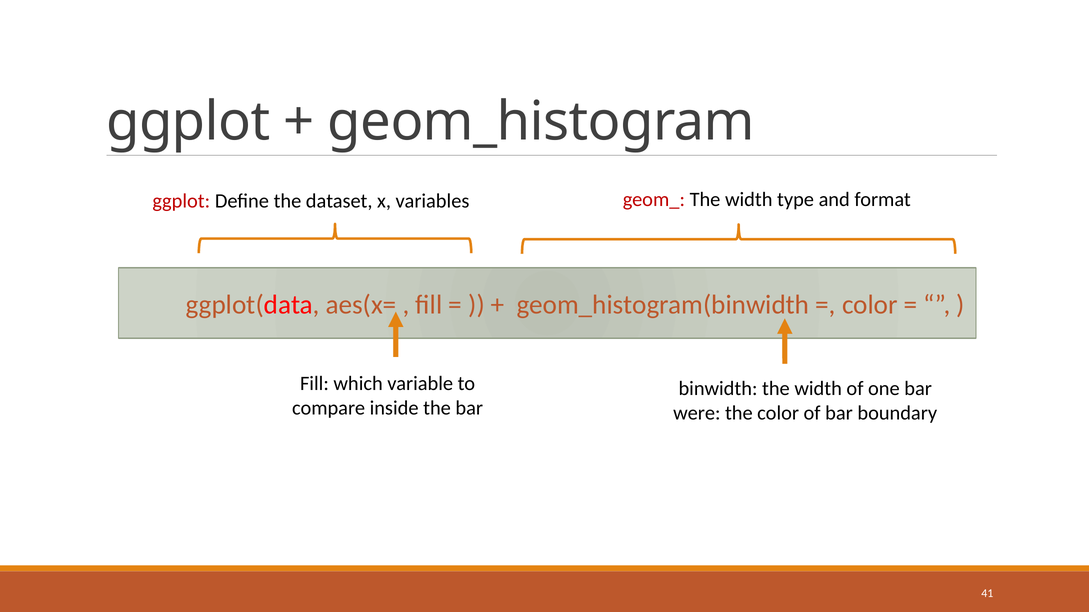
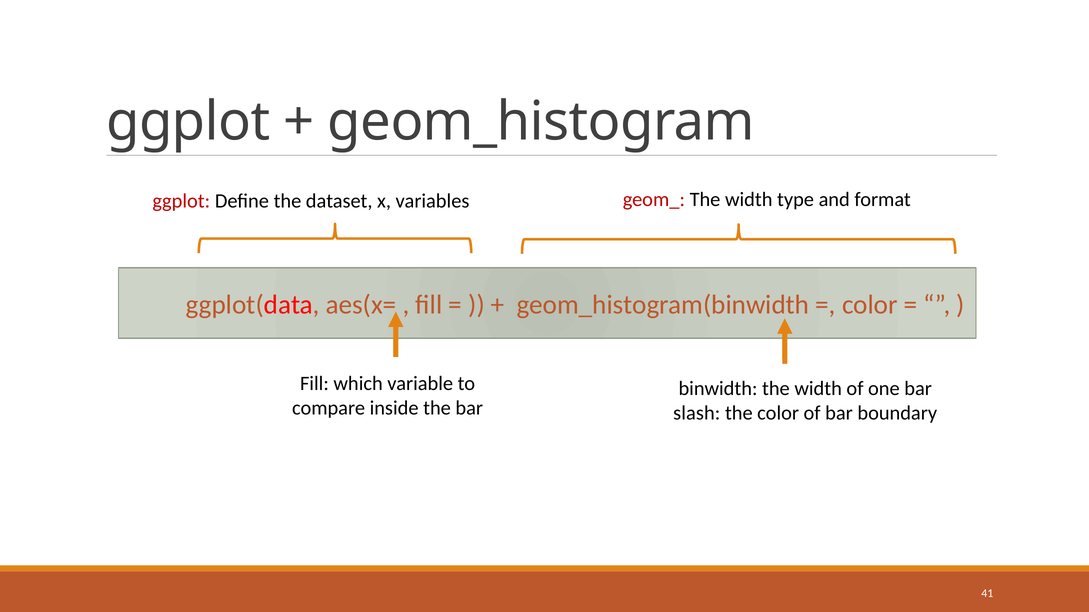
were: were -> slash
